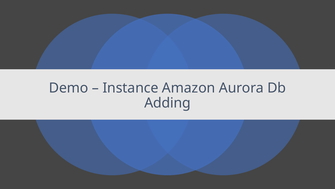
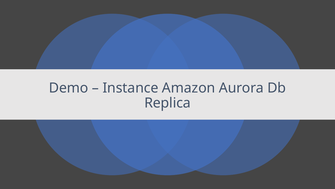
Adding: Adding -> Replica
